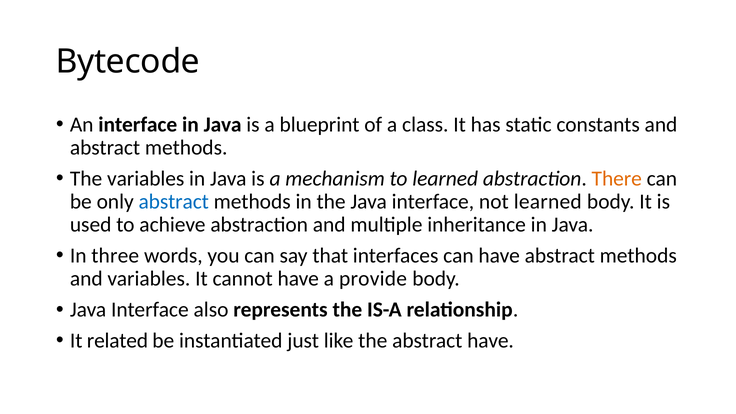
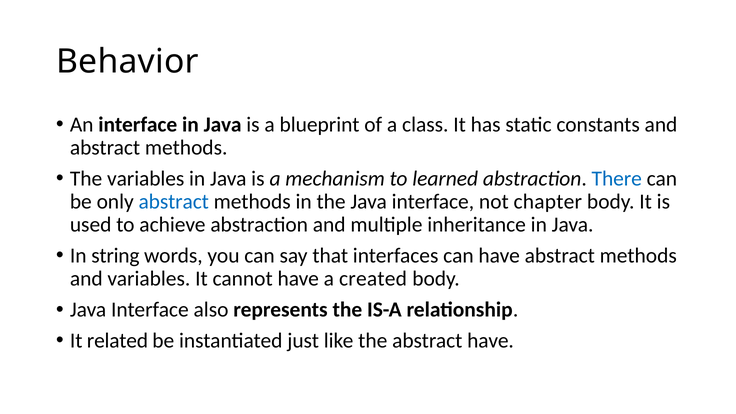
Bytecode: Bytecode -> Behavior
There colour: orange -> blue
not learned: learned -> chapter
three: three -> string
provide: provide -> created
